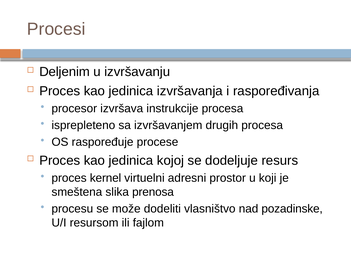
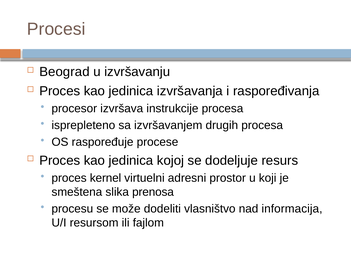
Deljenim: Deljenim -> Beograd
pozadinske: pozadinske -> informacija
